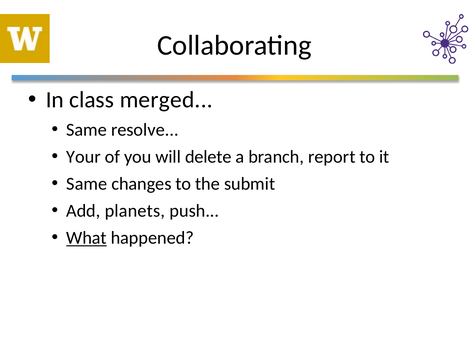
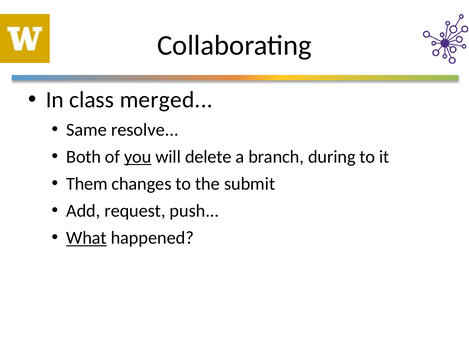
Your: Your -> Both
you underline: none -> present
report: report -> during
Same at (87, 184): Same -> Them
planets: planets -> request
